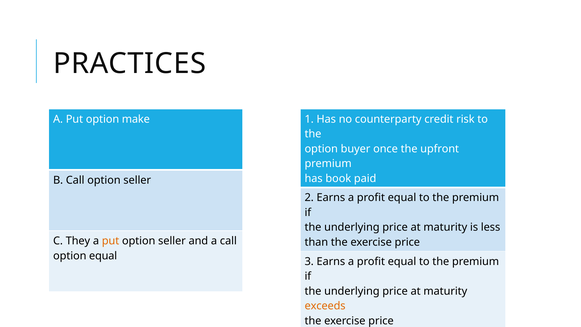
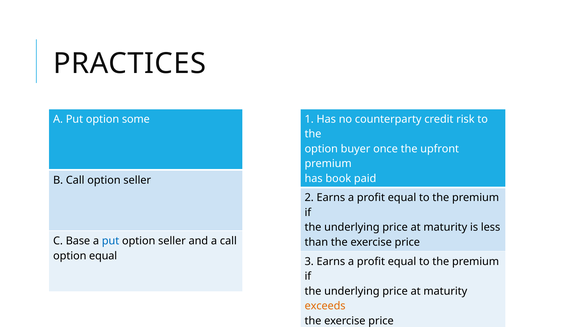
make: make -> some
They: They -> Base
put at (111, 241) colour: orange -> blue
